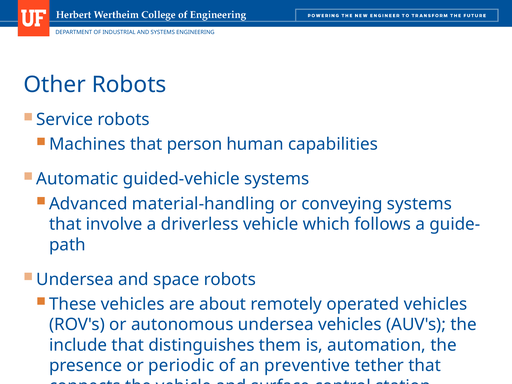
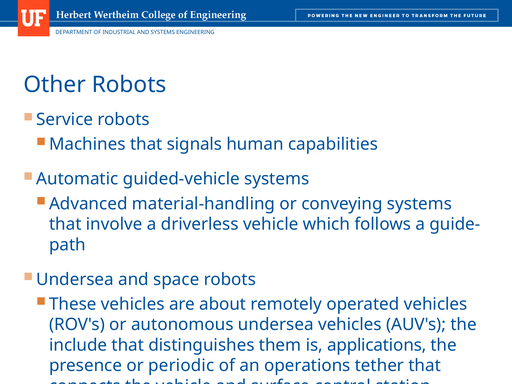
person: person -> signals
automation: automation -> applications
preventive: preventive -> operations
